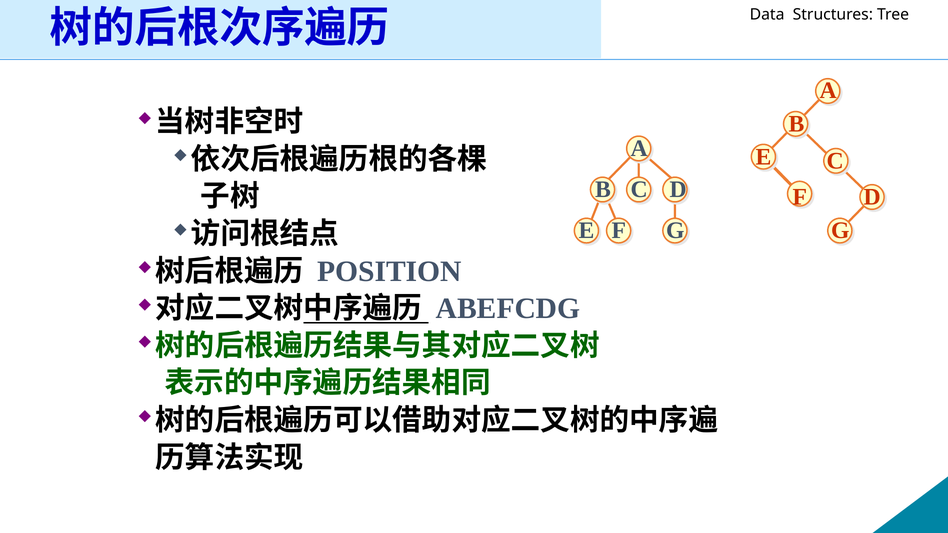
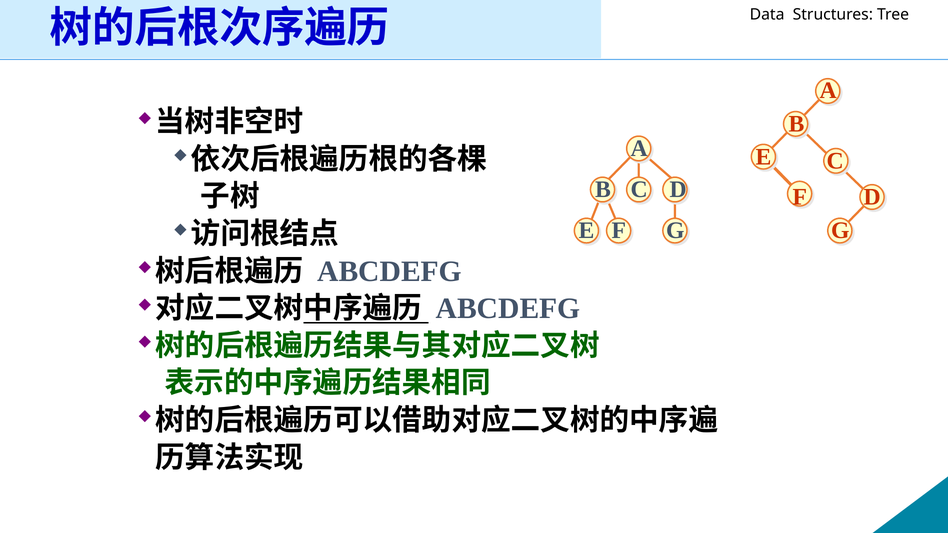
POSITION at (390, 271): POSITION -> ABCDEFG
ABEFCDG at (508, 309): ABEFCDG -> ABCDEFG
